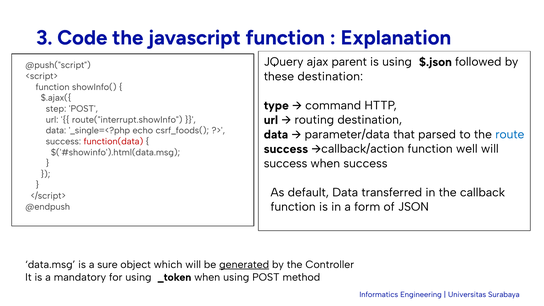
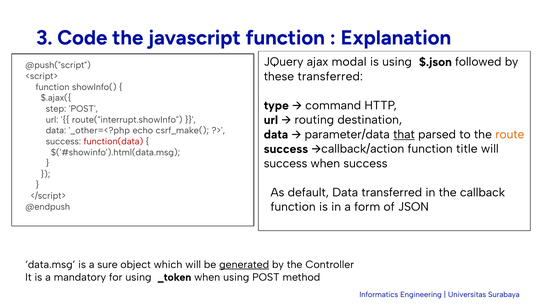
parent: parent -> modal
these destination: destination -> transferred
_single=<?php: _single=<?php -> _other=<?php
csrf_foods(: csrf_foods( -> csrf_make(
that underline: none -> present
route colour: blue -> orange
well: well -> title
